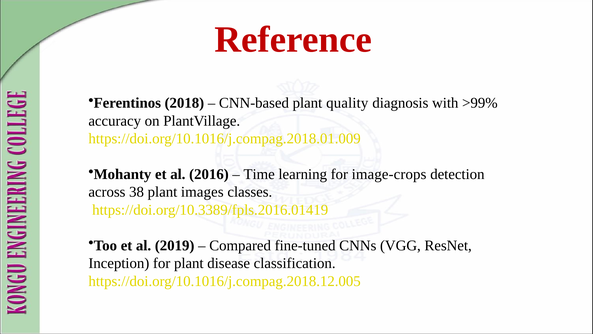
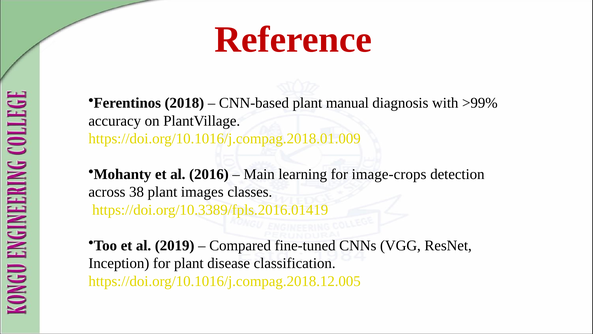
quality: quality -> manual
Time: Time -> Main
